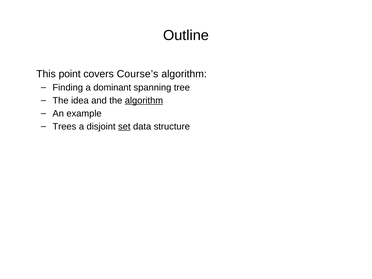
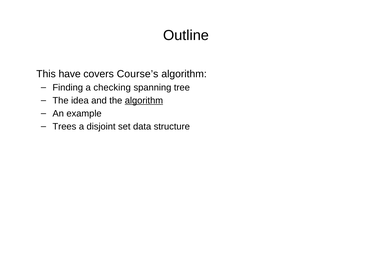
point: point -> have
dominant: dominant -> checking
set underline: present -> none
